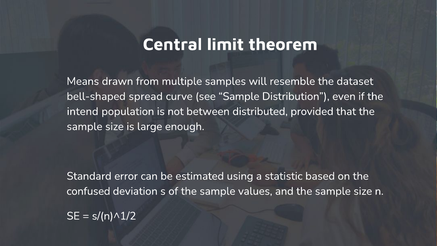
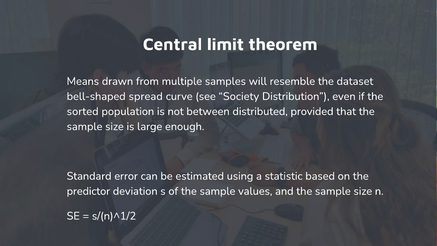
see Sample: Sample -> Society
intend: intend -> sorted
confused: confused -> predictor
